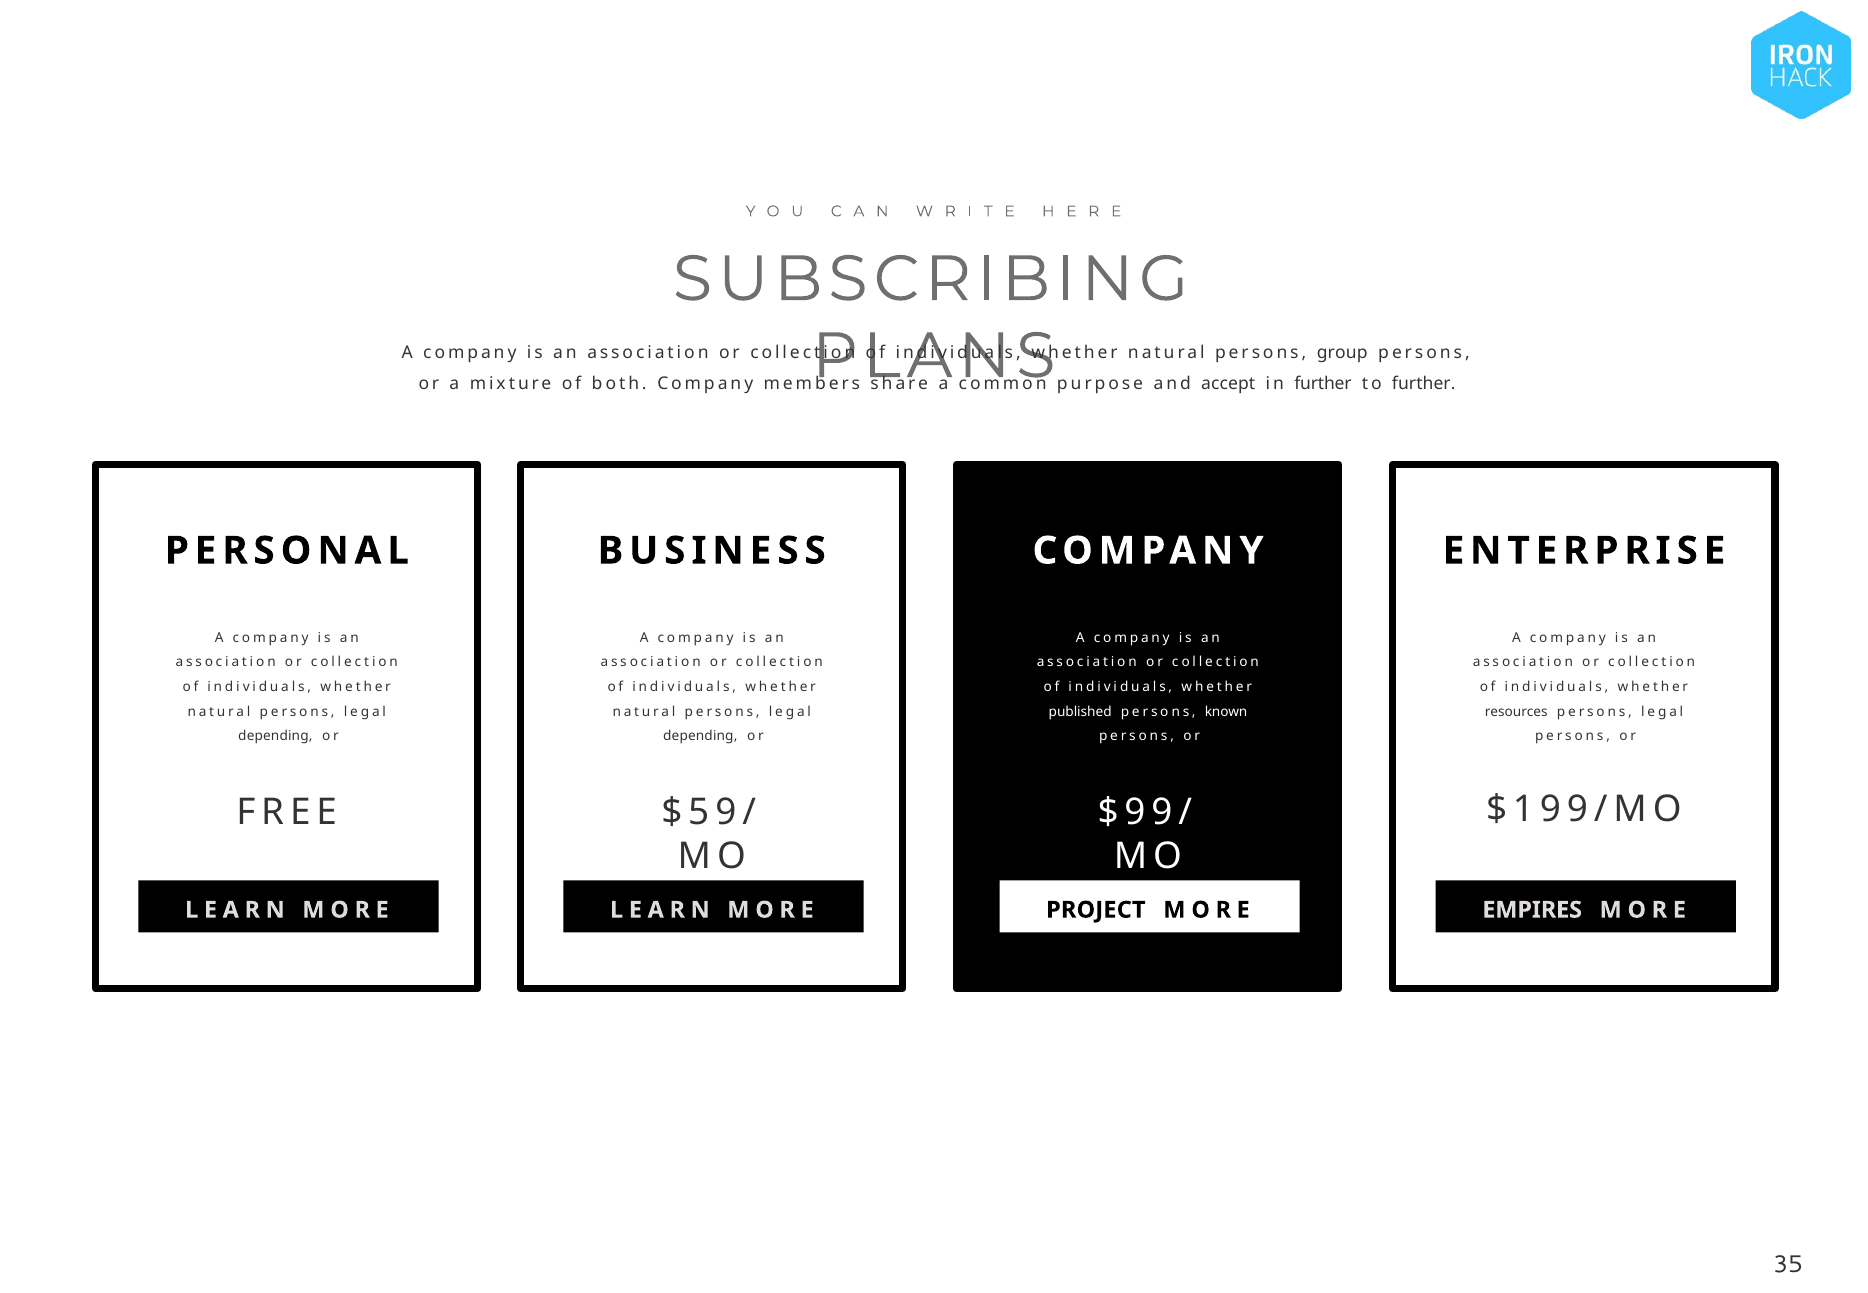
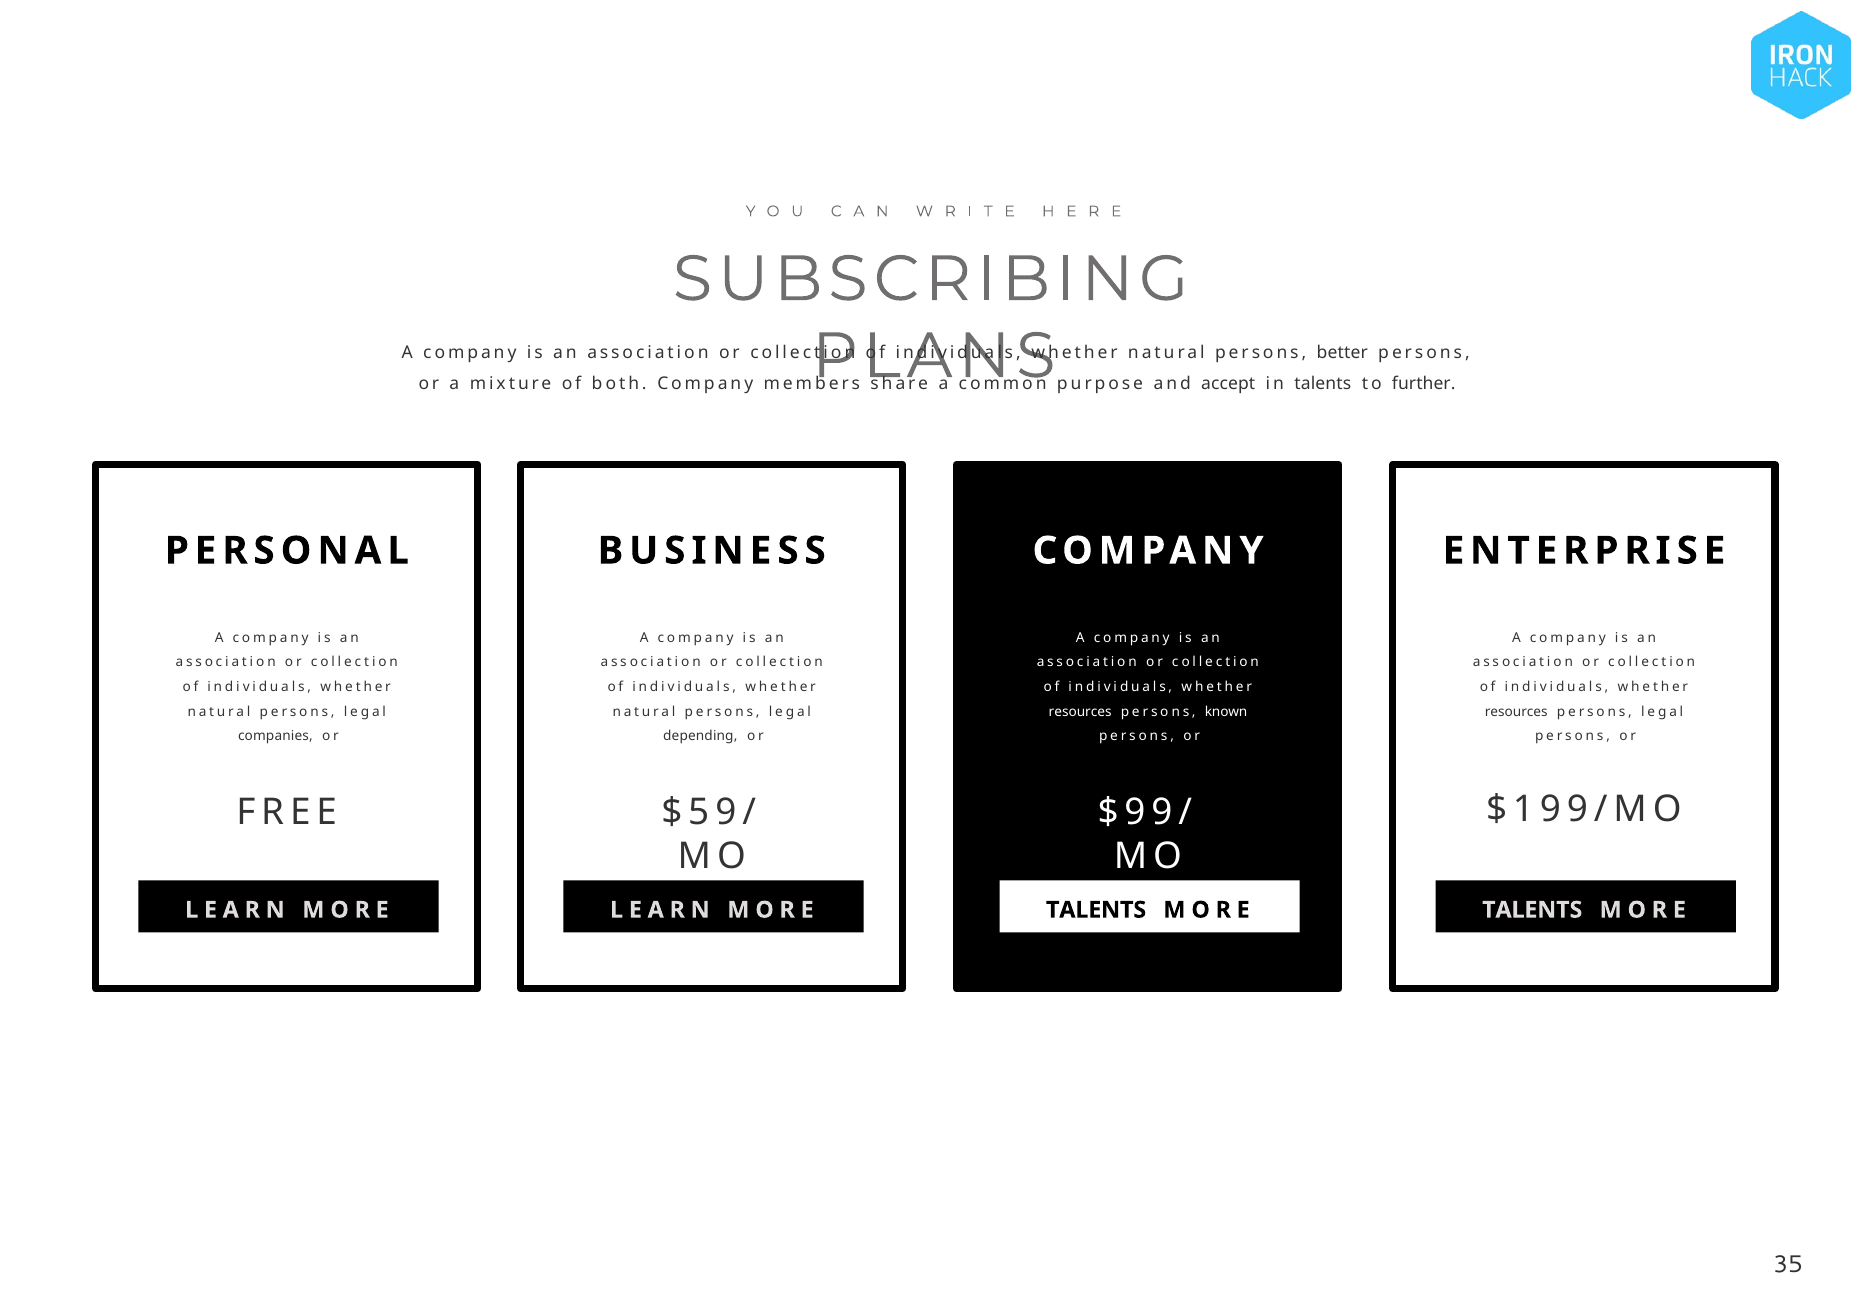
group: group -> better
in further: further -> talents
published at (1080, 712): published -> resources
depending at (275, 736): depending -> companies
PROJECT at (1096, 910): PROJECT -> TALENTS
EMPIRES at (1532, 910): EMPIRES -> TALENTS
